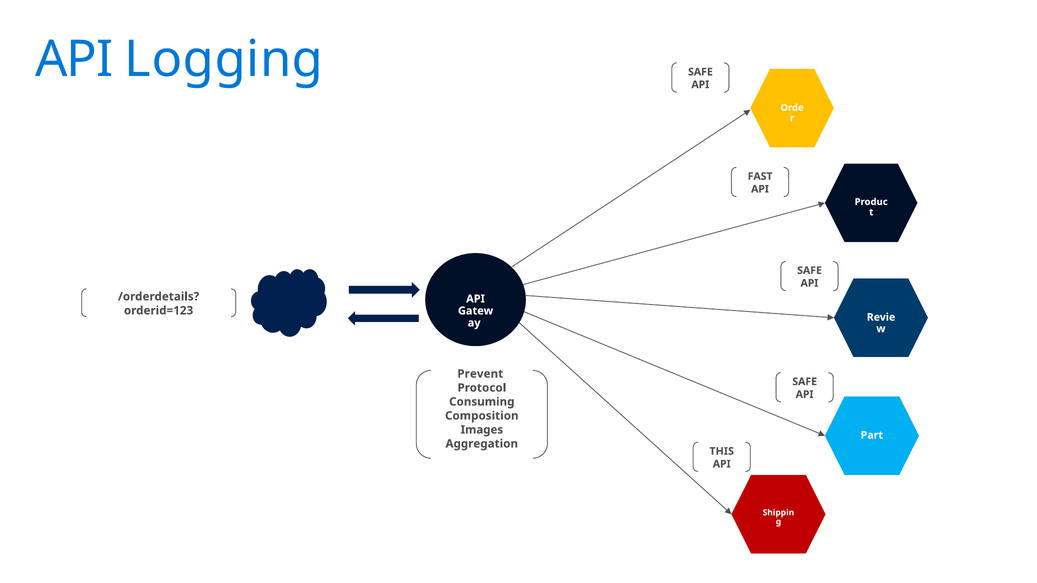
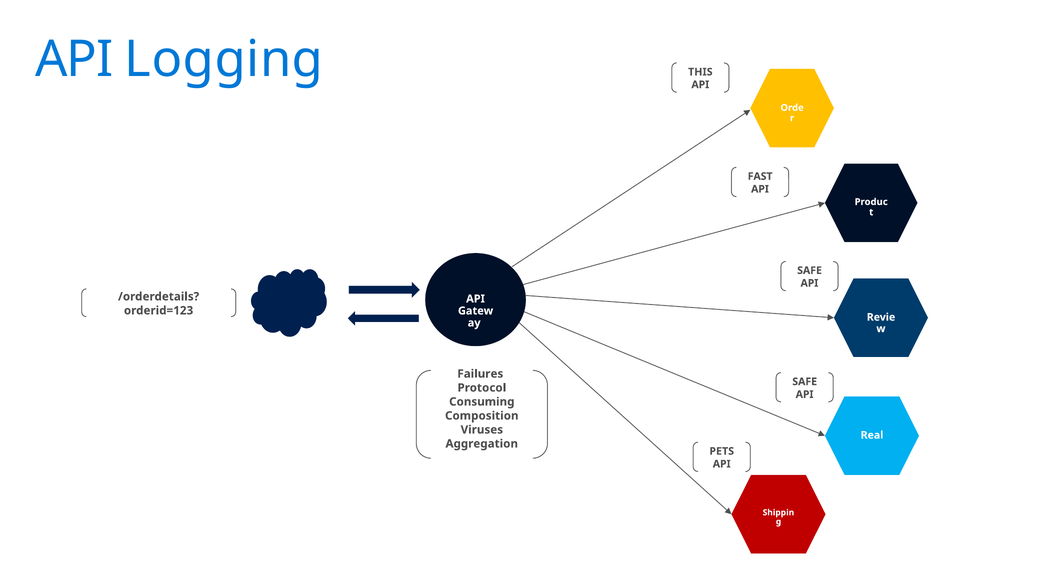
SAFE at (700, 72): SAFE -> THIS
Prevent: Prevent -> Failures
Images: Images -> Viruses
Part: Part -> Real
THIS: THIS -> PETS
